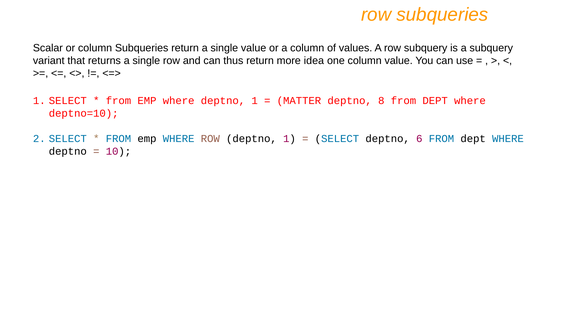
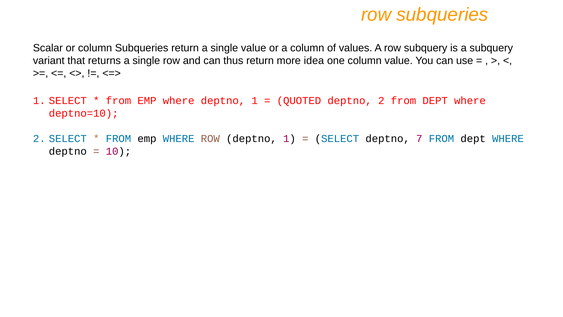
MATTER: MATTER -> QUOTED
deptno 8: 8 -> 2
6: 6 -> 7
